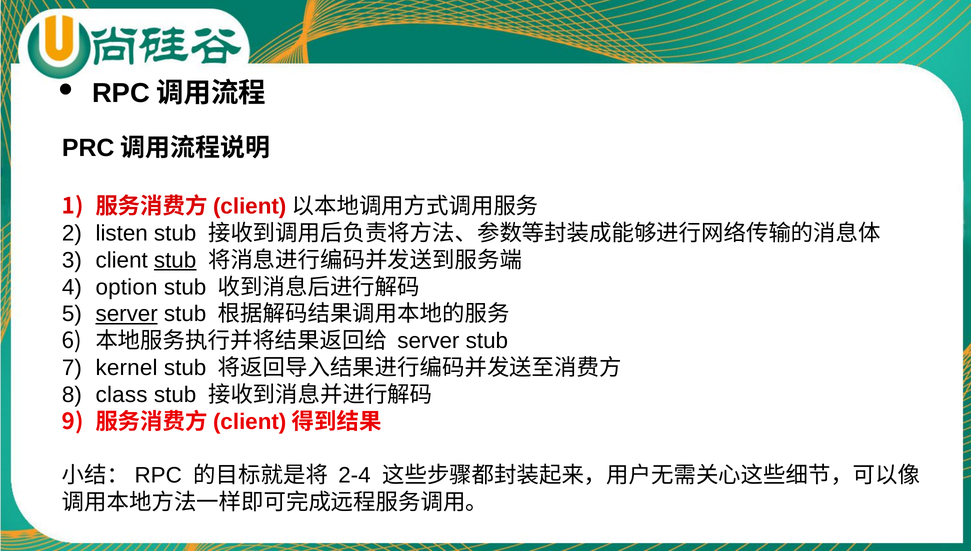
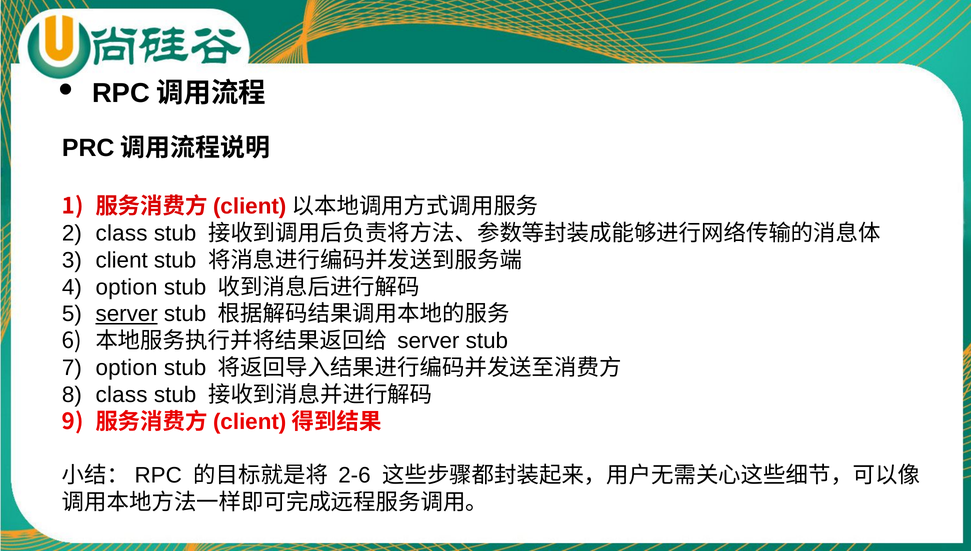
listen at (122, 233): listen -> class
stub at (175, 260) underline: present -> none
kernel at (127, 368): kernel -> option
2-4: 2-4 -> 2-6
